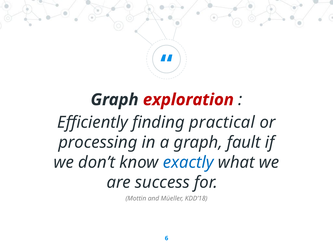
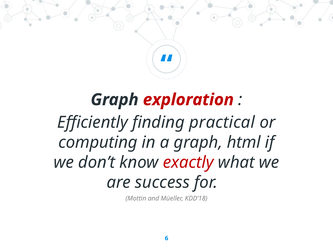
processing: processing -> computing
fault: fault -> html
exactly colour: blue -> red
